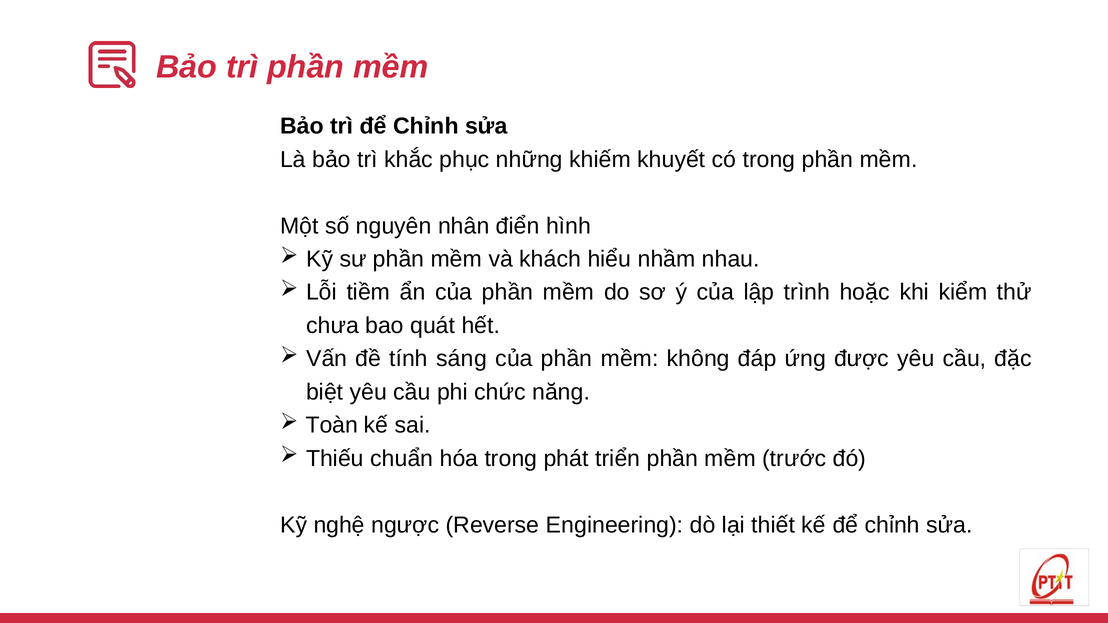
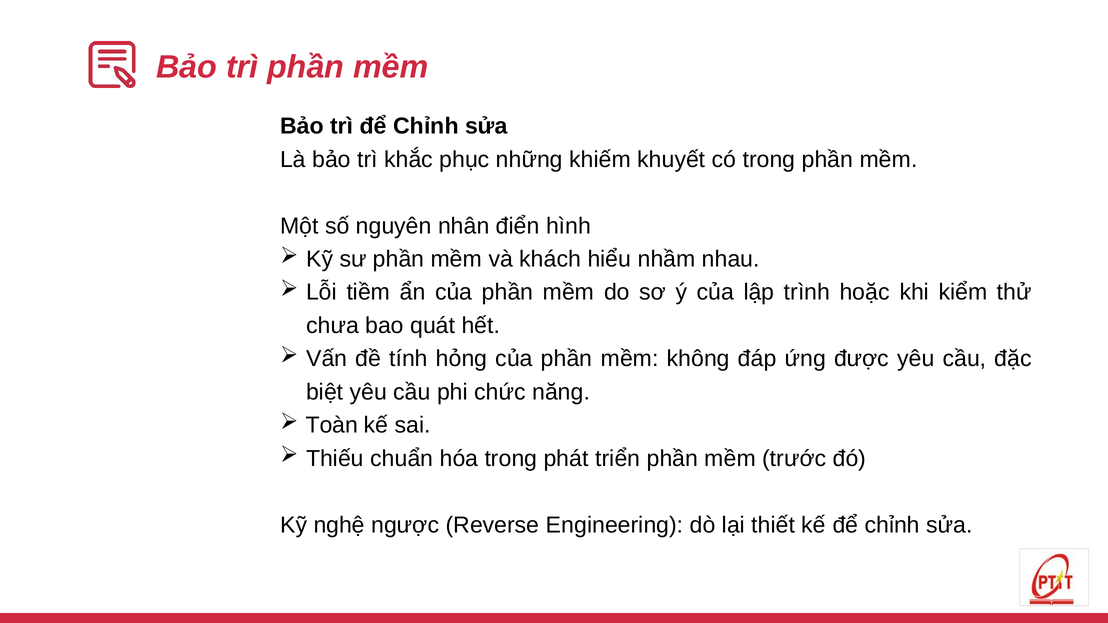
sáng: sáng -> hỏng
